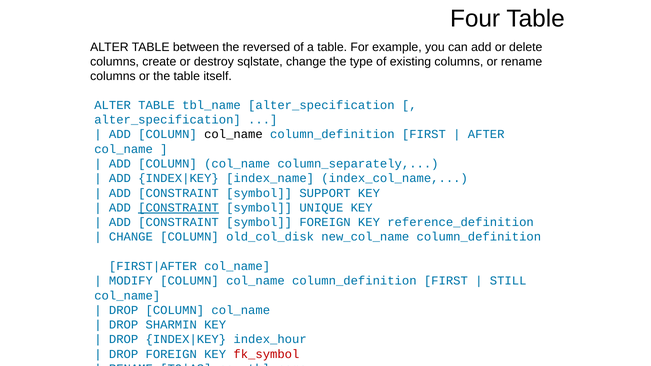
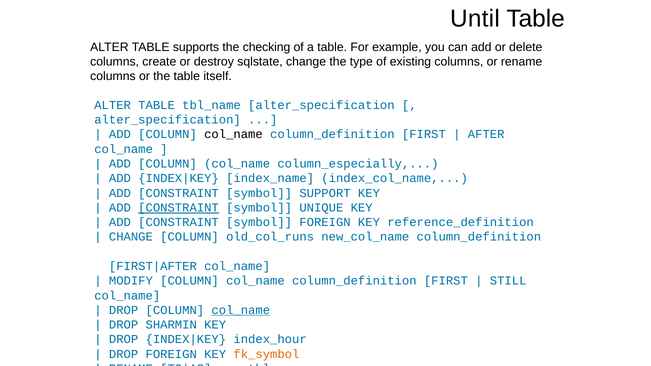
Four: Four -> Until
between: between -> supports
reversed: reversed -> checking
column_separately: column_separately -> column_especially
old_col_disk: old_col_disk -> old_col_runs
col_name at (241, 310) underline: none -> present
fk_symbol colour: red -> orange
